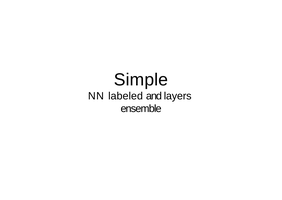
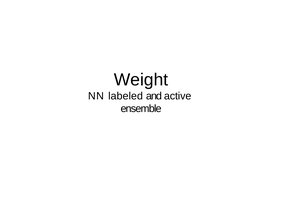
Simple: Simple -> Weight
layers: layers -> active
